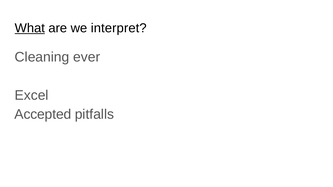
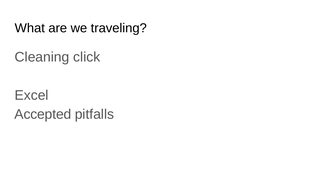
What underline: present -> none
interpret: interpret -> traveling
ever: ever -> click
